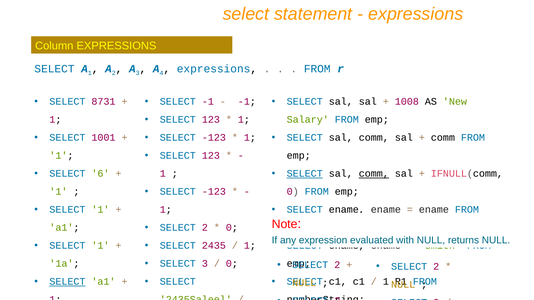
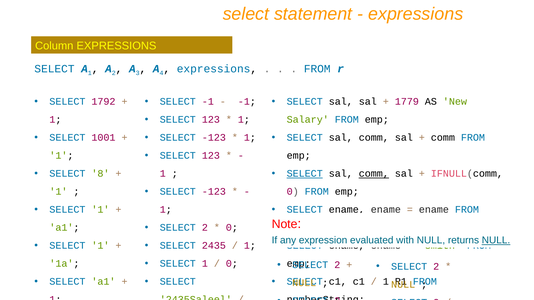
8731: 8731 -> 1792
1008: 1008 -> 1779
6: 6 -> 8
NULL at (496, 241) underline: none -> present
3 at (205, 264): 3 -> 1
SELECT at (67, 282) underline: present -> none
